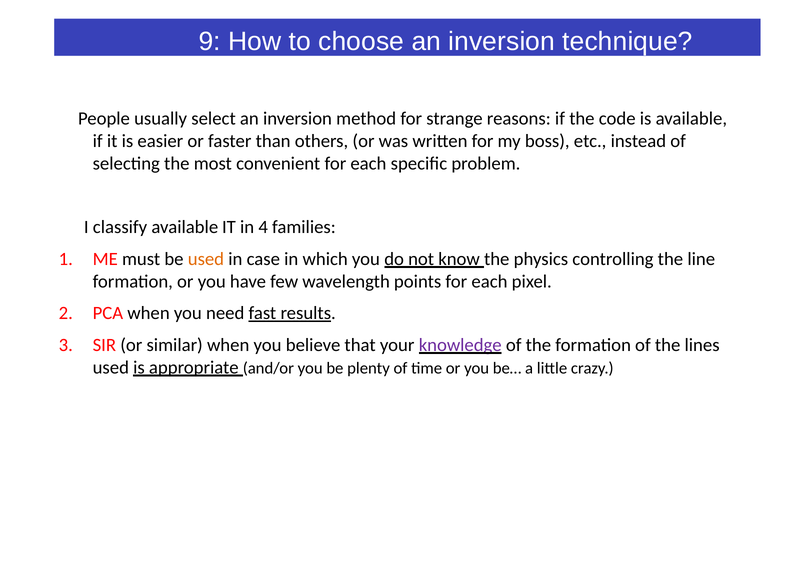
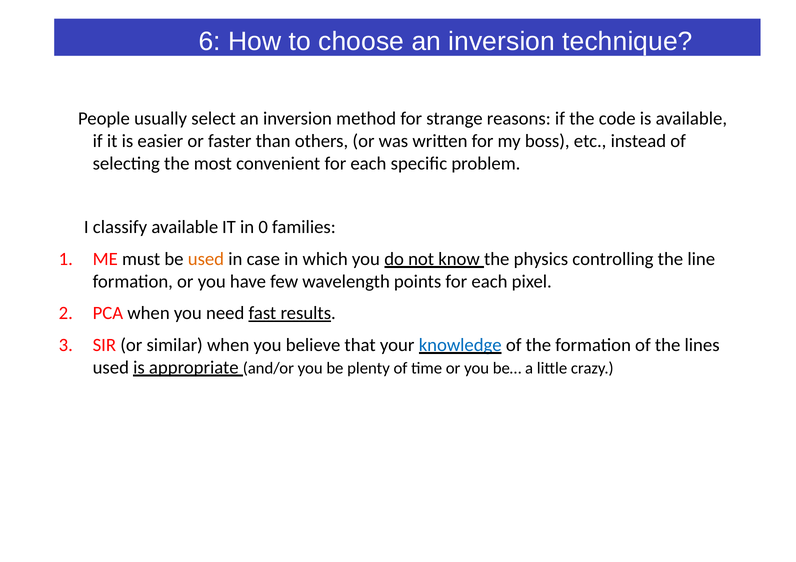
9: 9 -> 6
4: 4 -> 0
knowledge colour: purple -> blue
